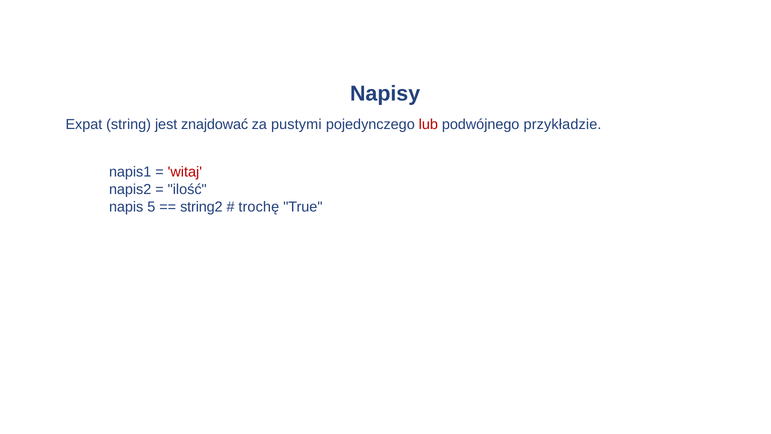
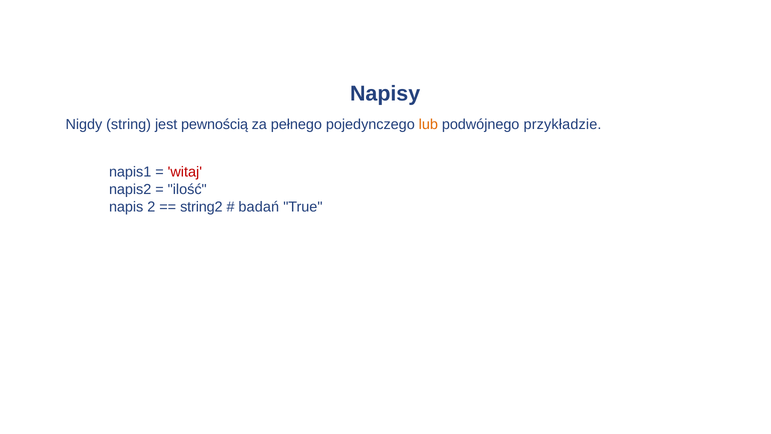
Expat: Expat -> Nigdy
znajdować: znajdować -> pewnością
pustymi: pustymi -> pełnego
lub colour: red -> orange
5: 5 -> 2
trochę: trochę -> badań
